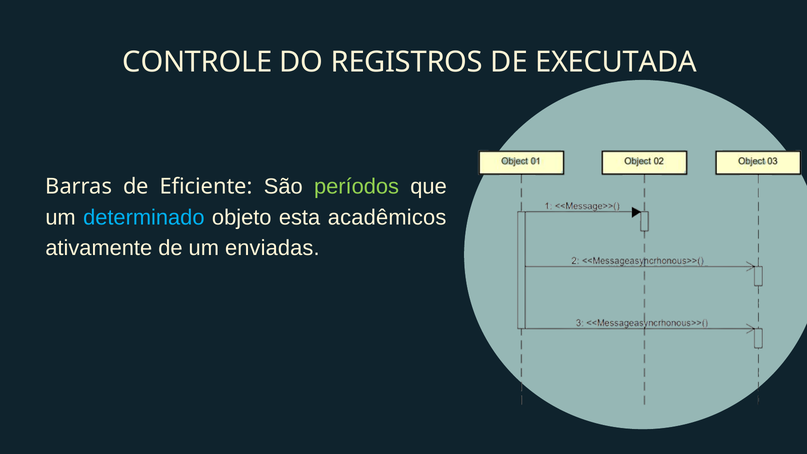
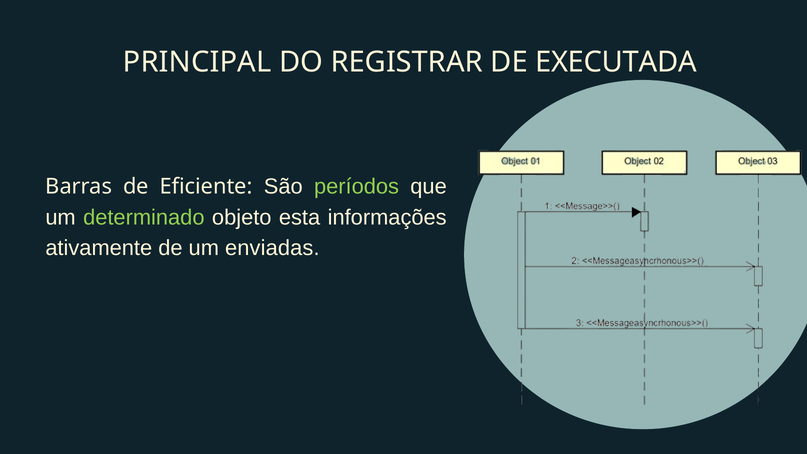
CONTROLE: CONTROLE -> PRINCIPAL
REGISTROS: REGISTROS -> REGISTRAR
determinado colour: light blue -> light green
acadêmicos: acadêmicos -> informações
